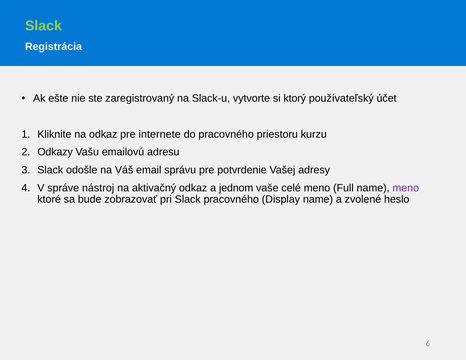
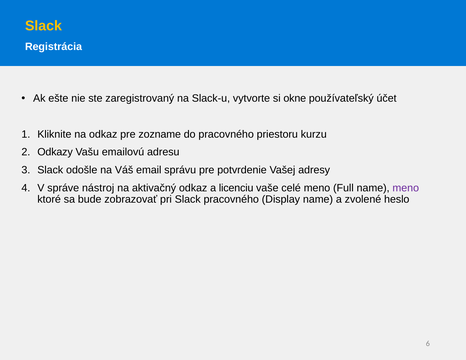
Slack at (43, 26) colour: light green -> yellow
ktorý: ktorý -> okne
internete: internete -> zozname
jednom: jednom -> licenciu
